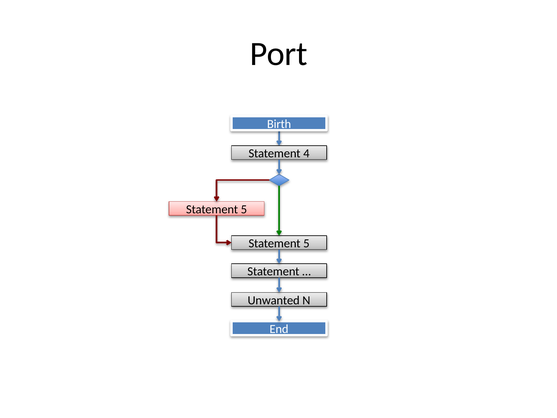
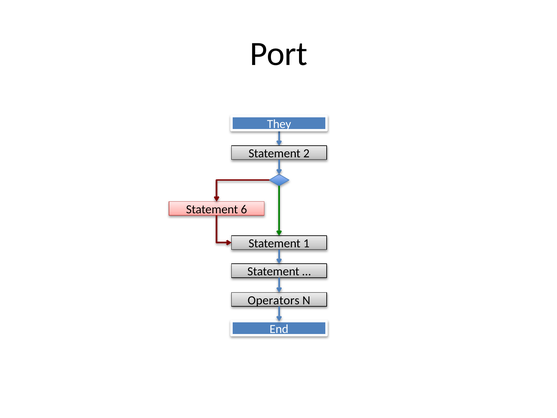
Birth: Birth -> They
4: 4 -> 2
5 at (244, 209): 5 -> 6
5 at (306, 243): 5 -> 1
Unwanted: Unwanted -> Operators
